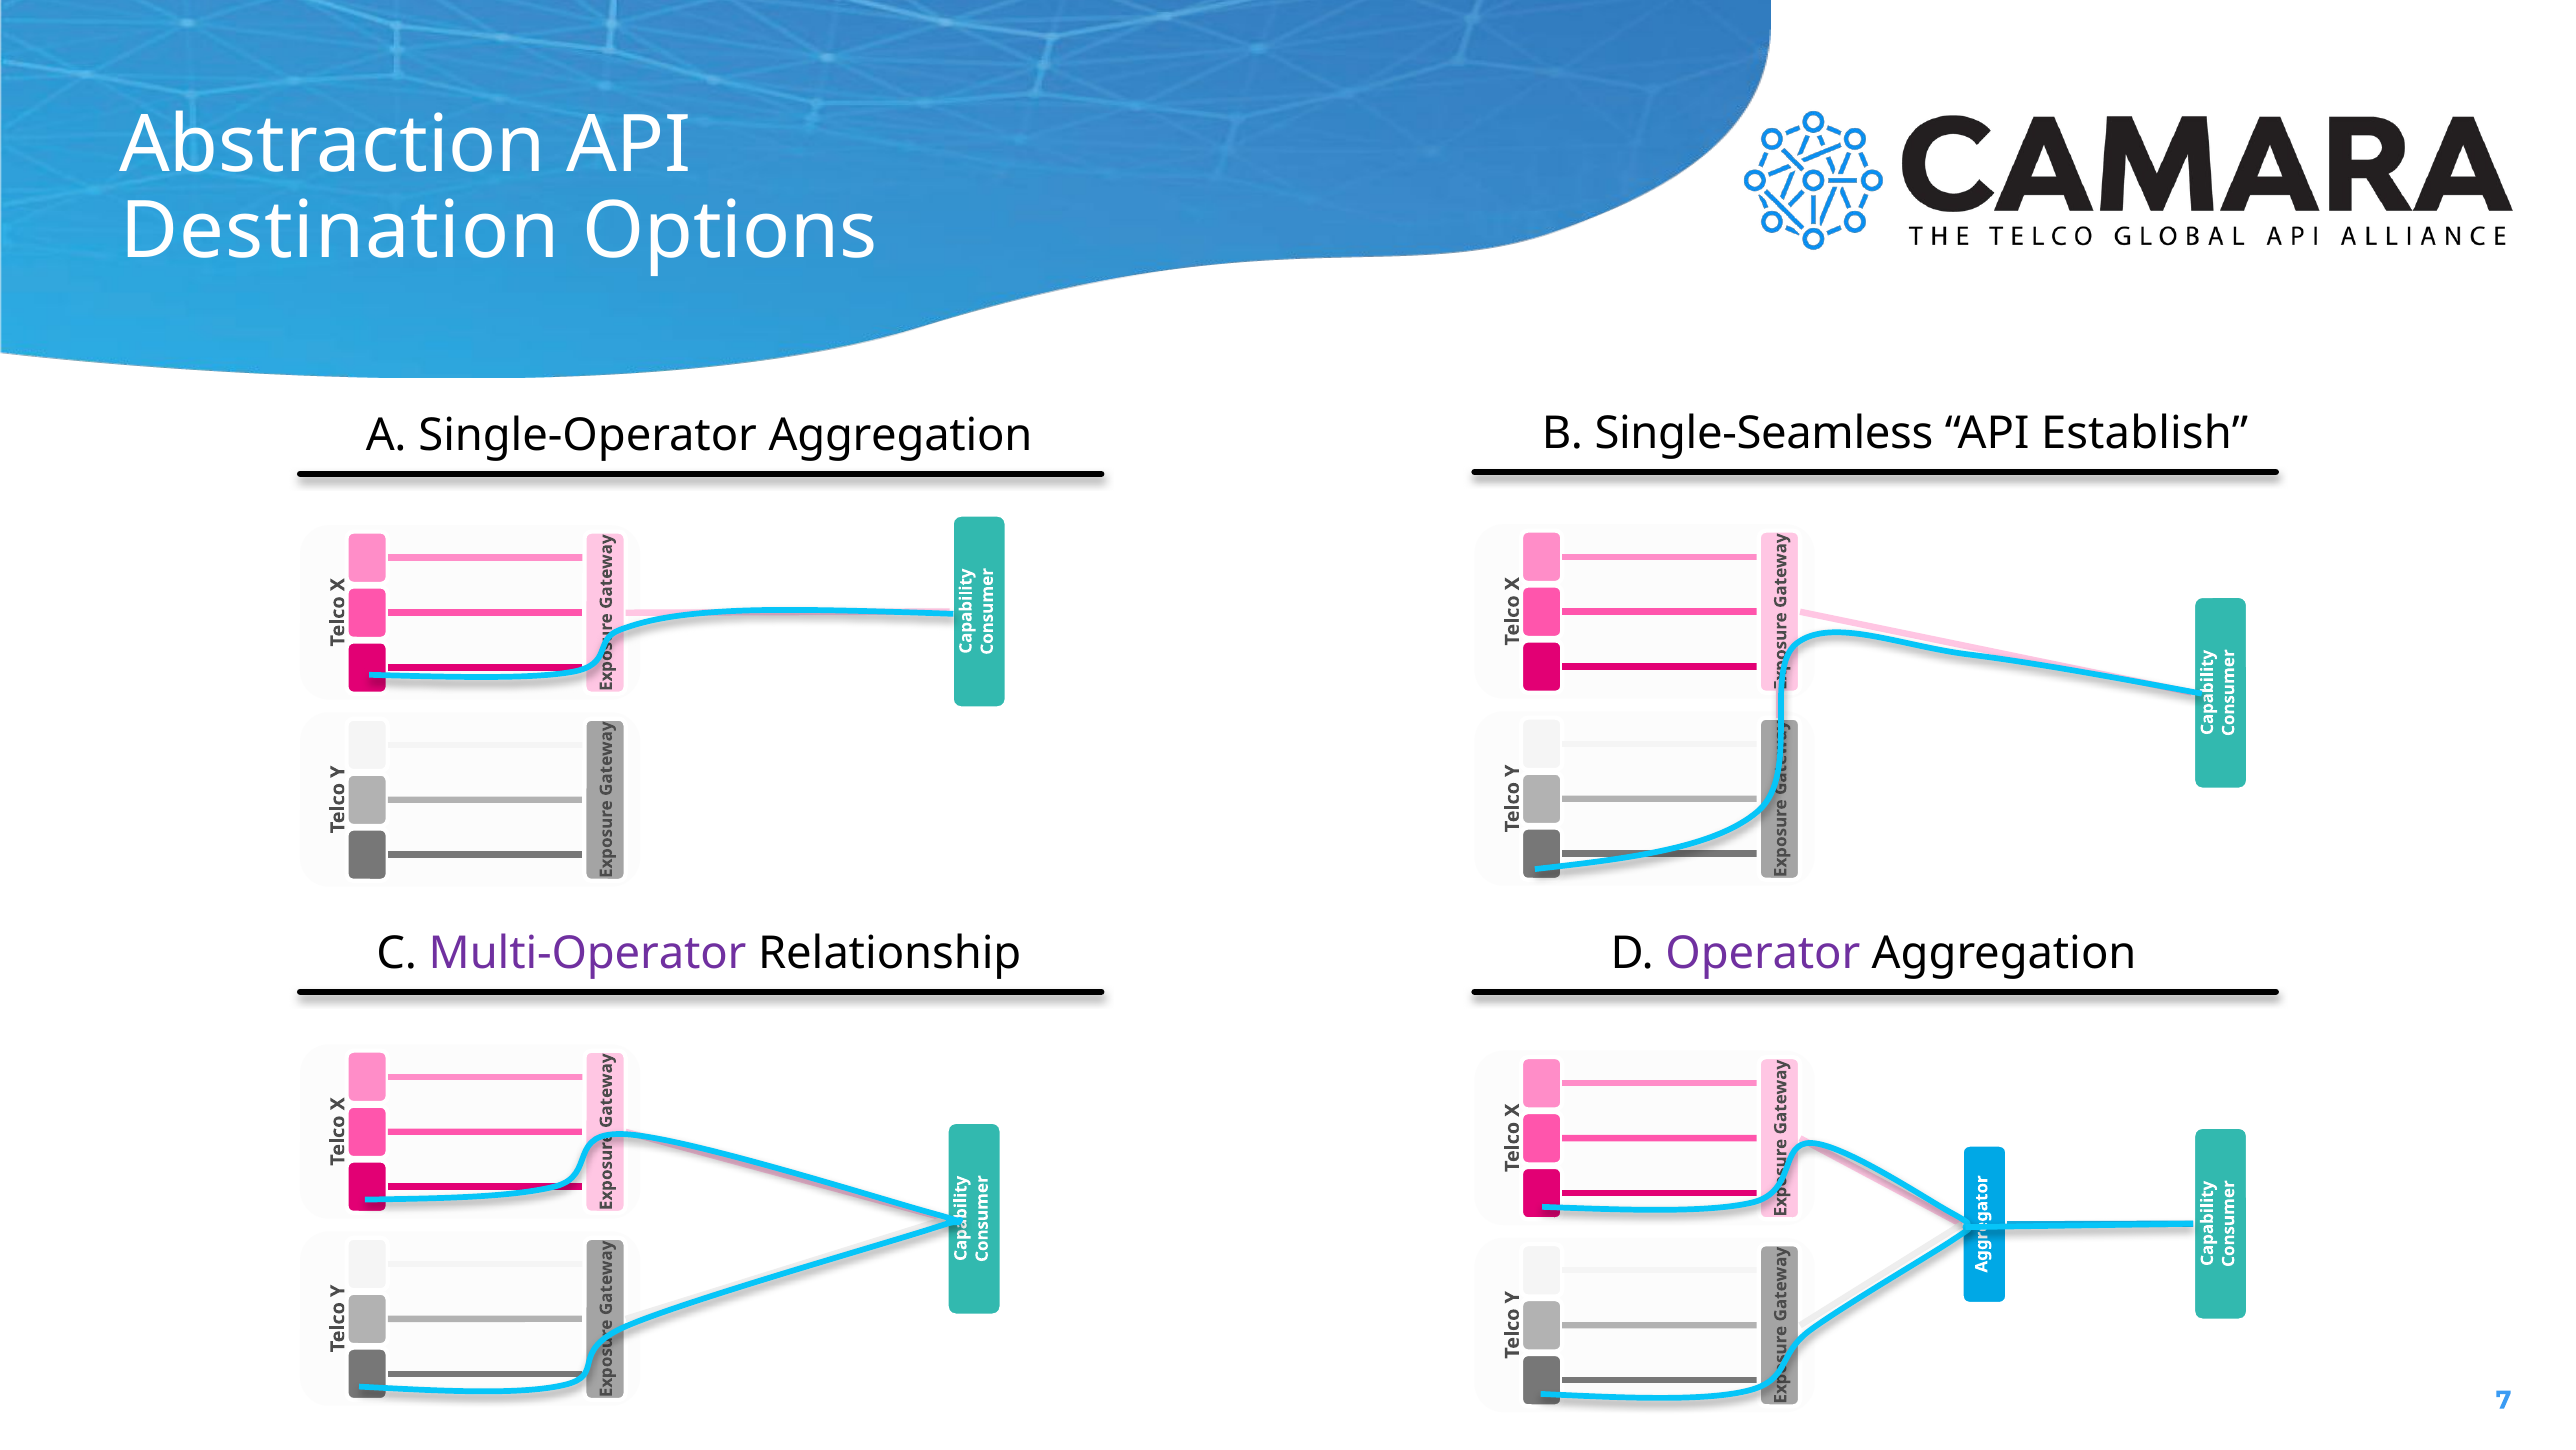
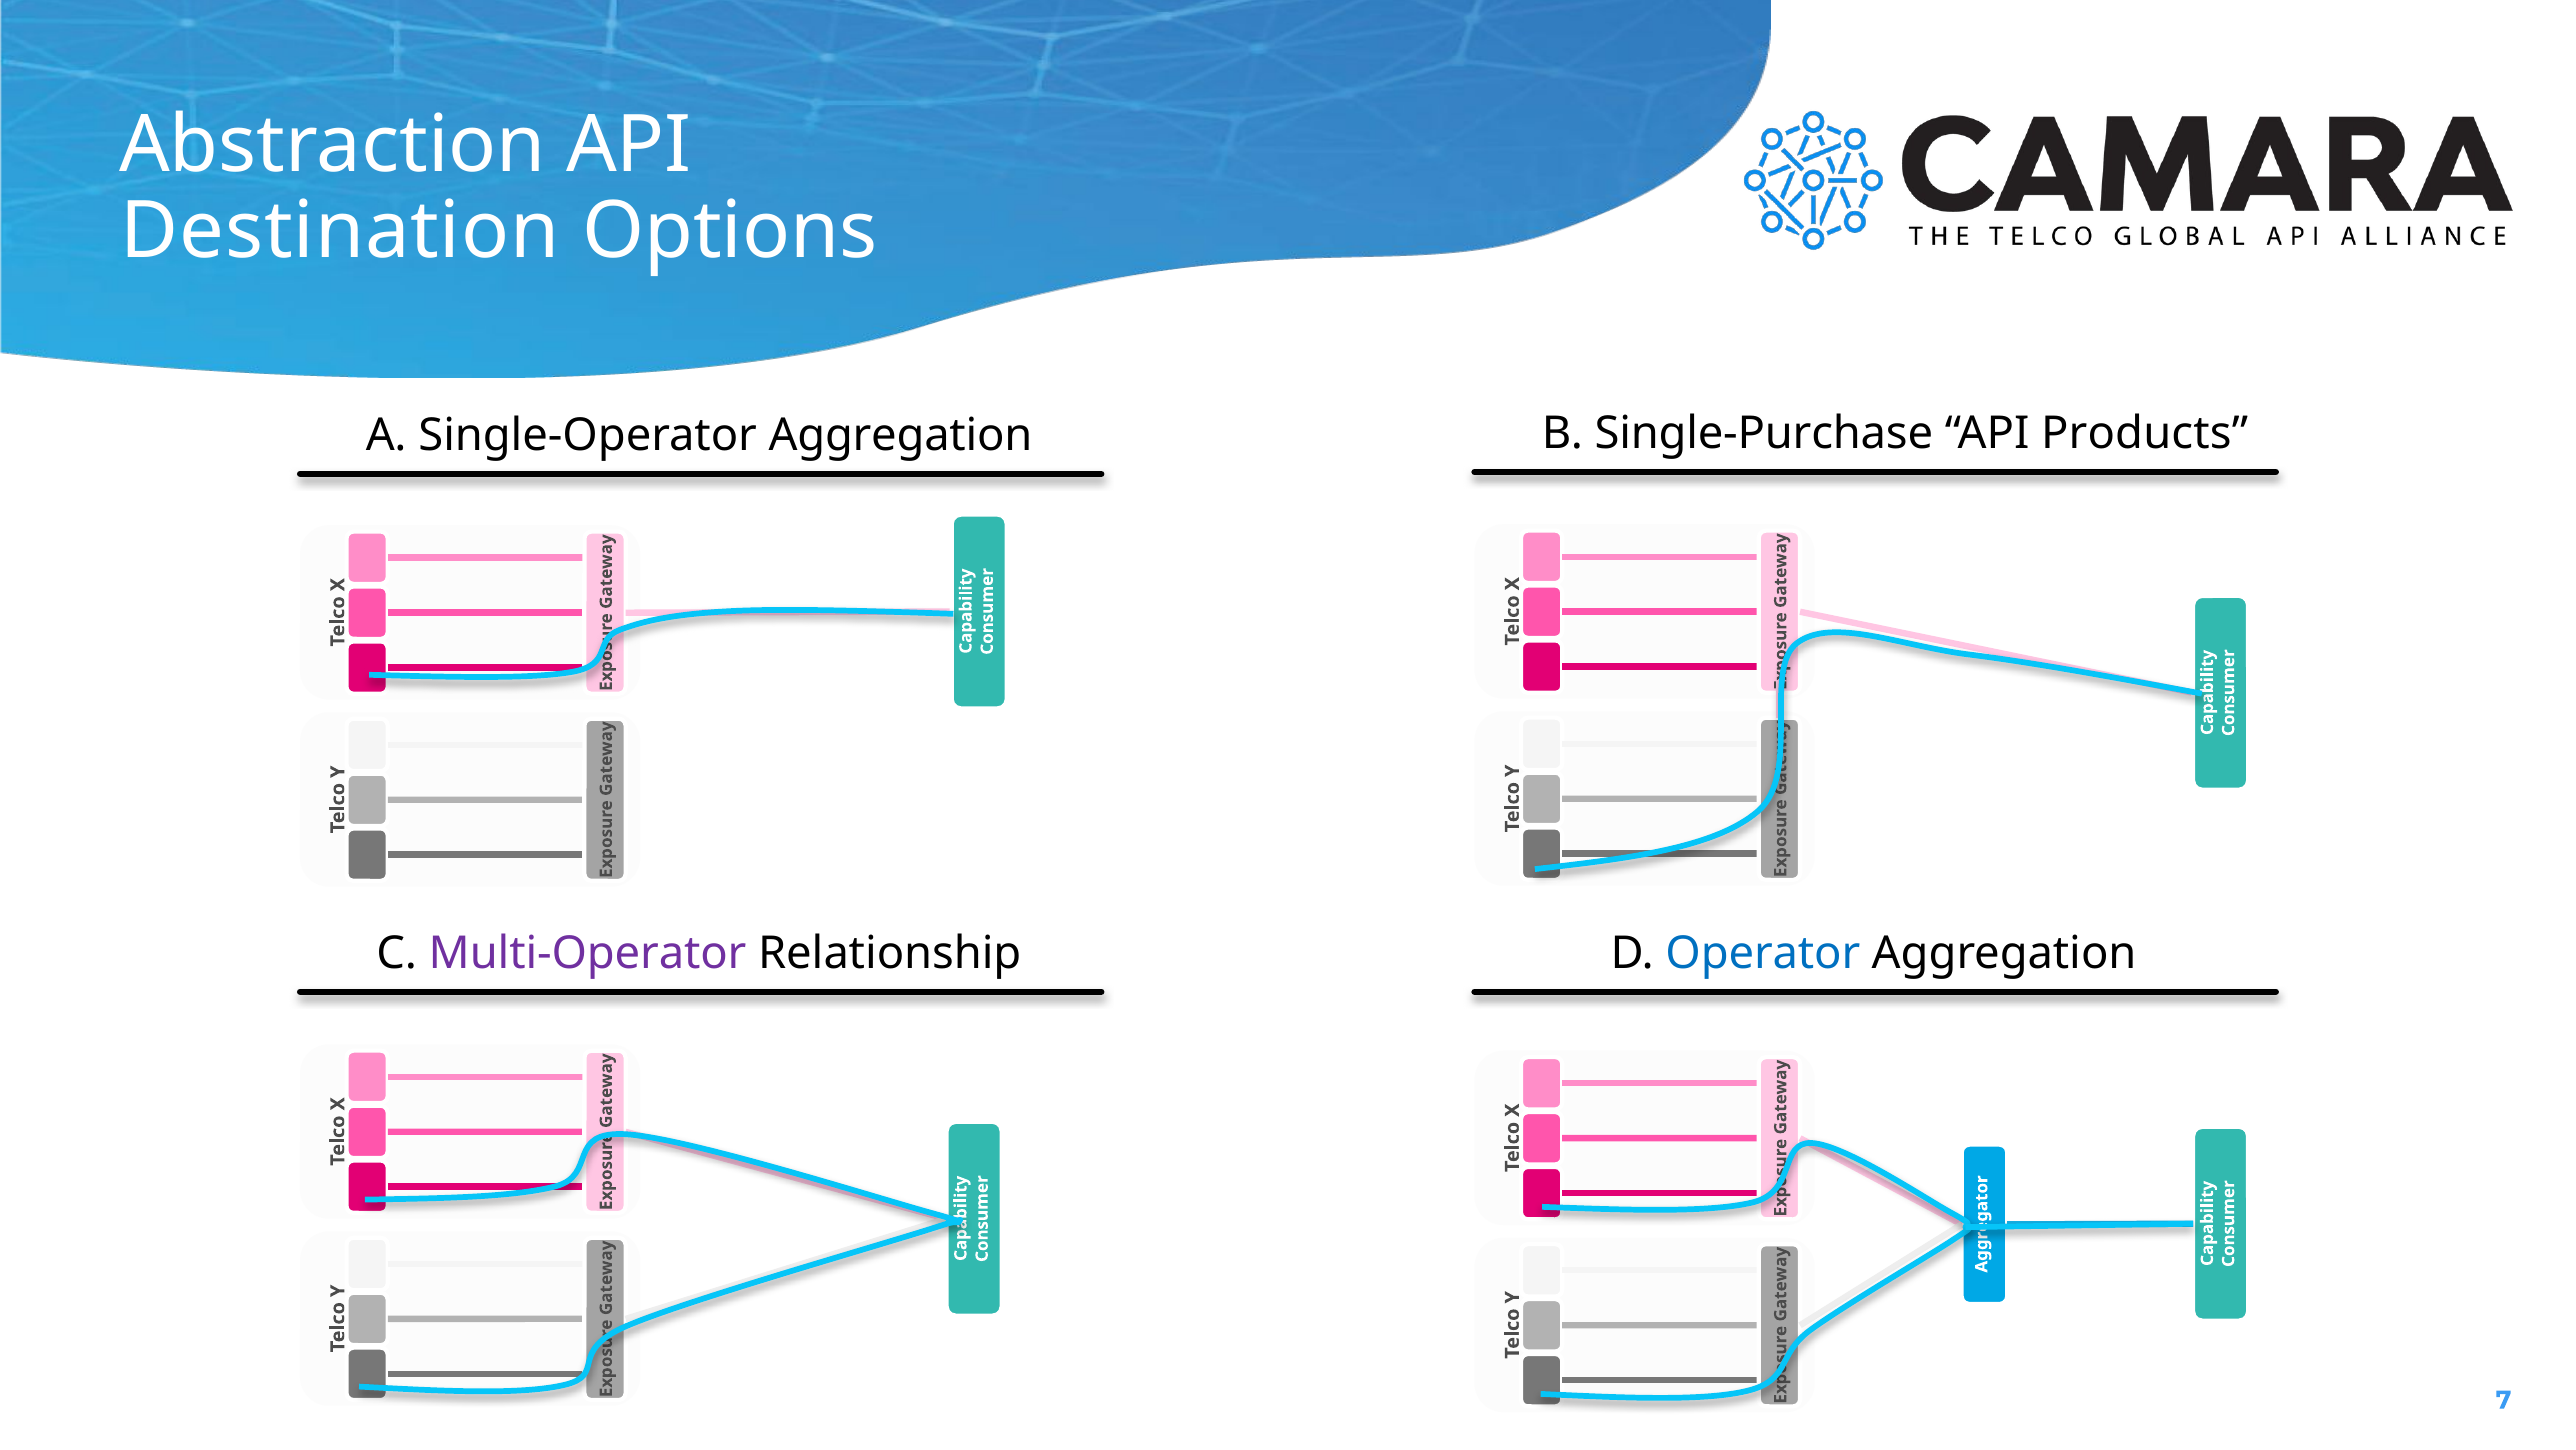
Single-Seamless: Single-Seamless -> Single-Purchase
Establish: Establish -> Products
Operator colour: purple -> blue
